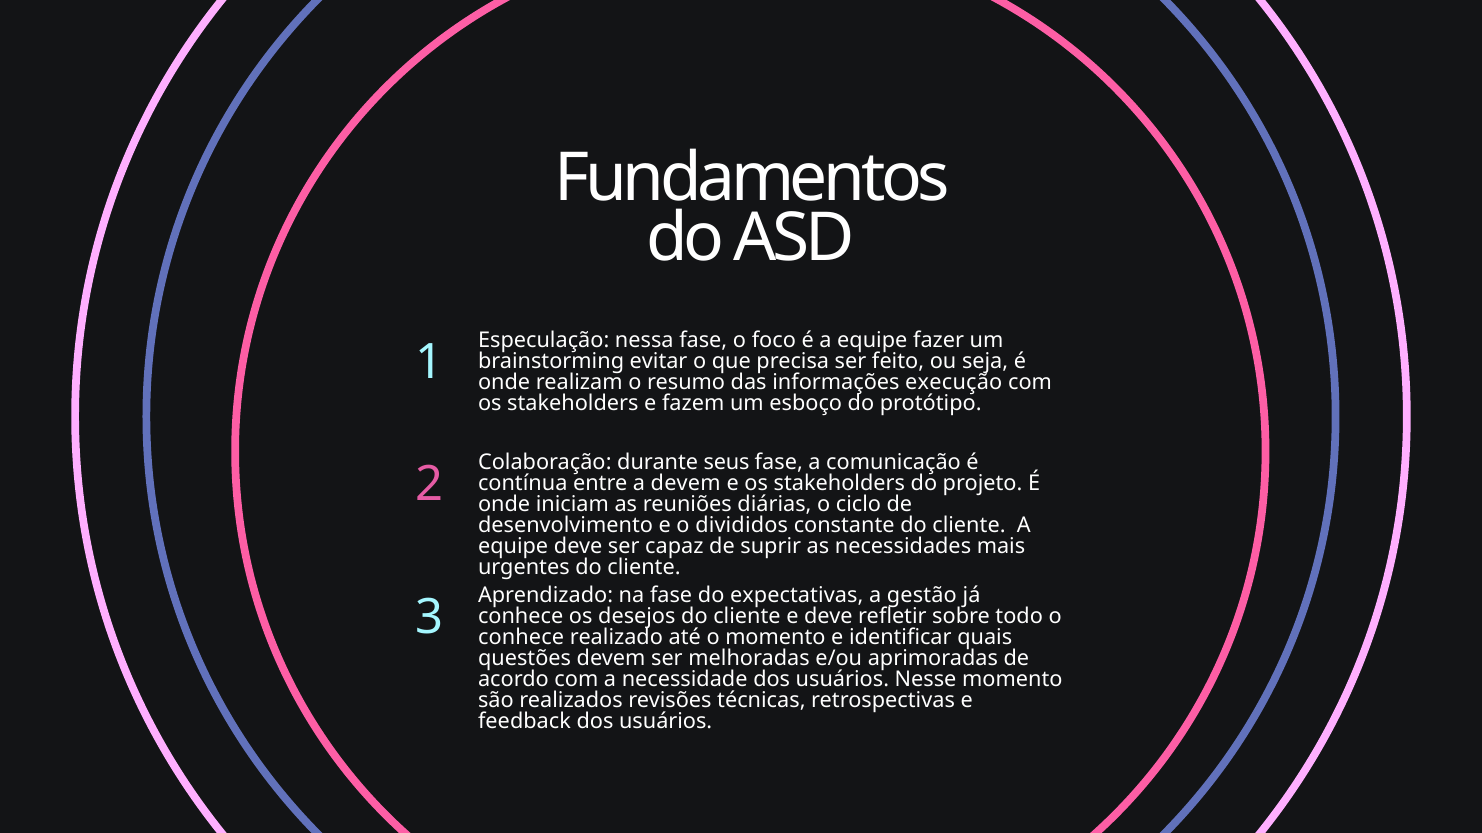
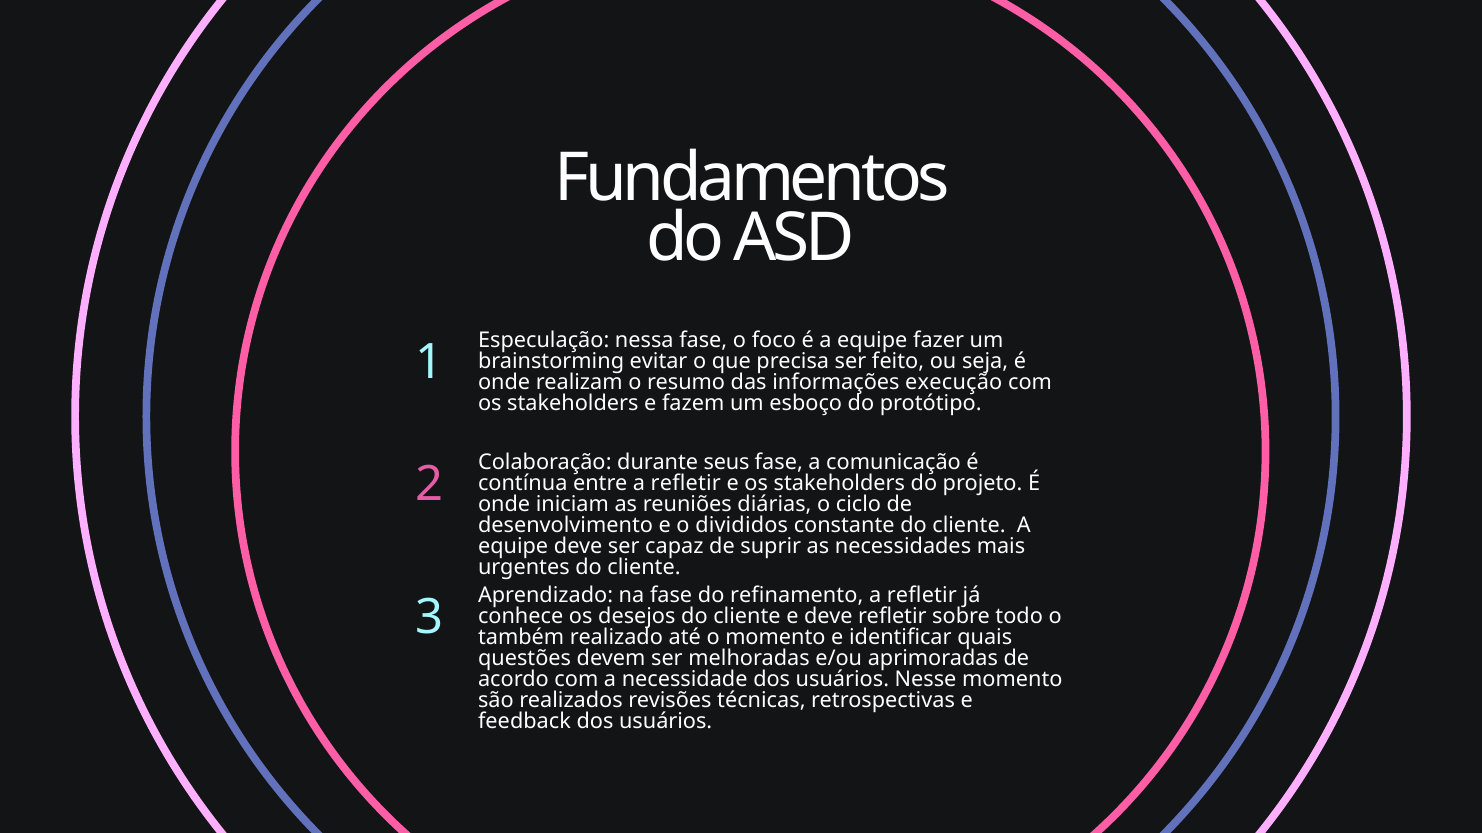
entre a devem: devem -> refletir
expectativas: expectativas -> refinamento
gestão at (922, 596): gestão -> refletir
conhece at (521, 638): conhece -> também
